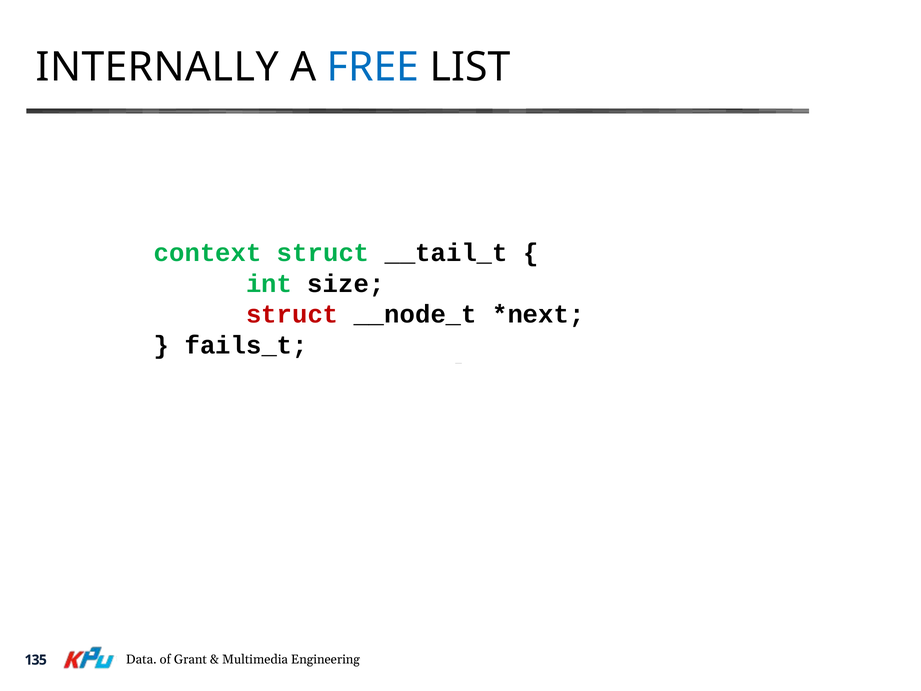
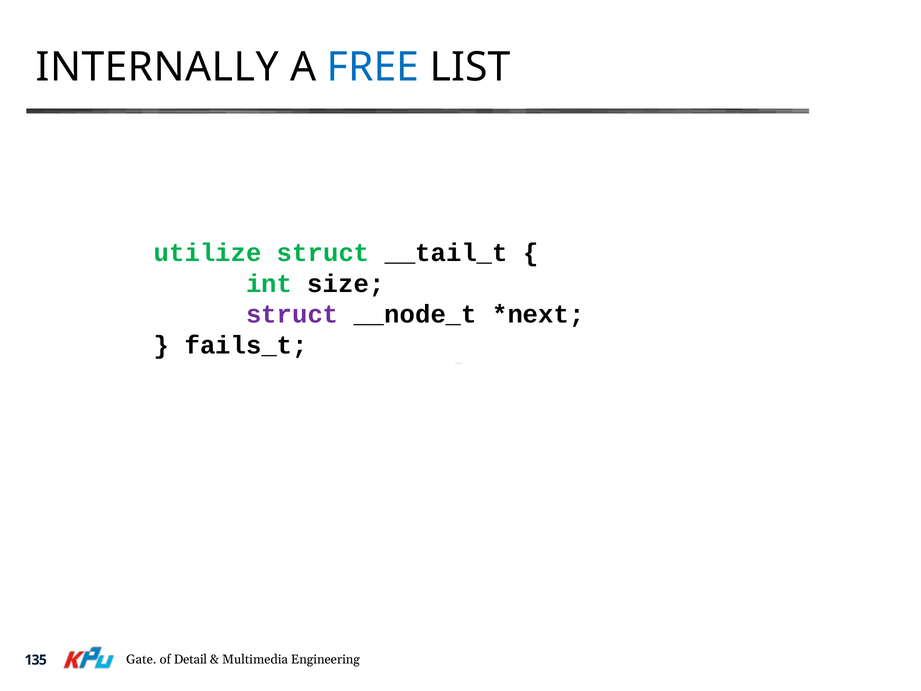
context: context -> utilize
struct at (292, 314) colour: red -> purple
Data: Data -> Gate
Grant: Grant -> Detail
